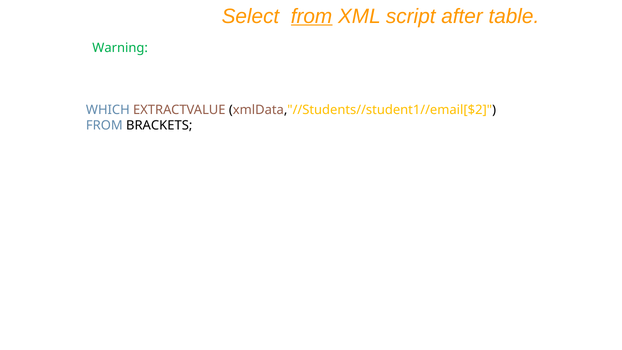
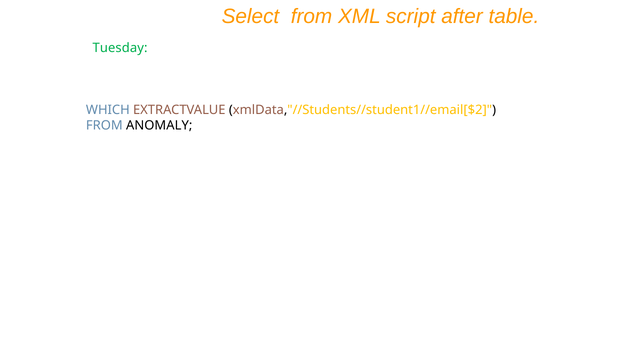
from at (312, 16) underline: present -> none
Warning: Warning -> Tuesday
BRACKETS: BRACKETS -> ANOMALY
